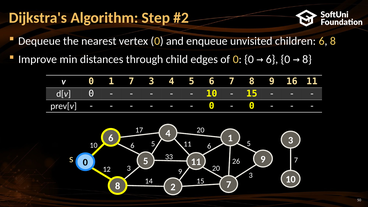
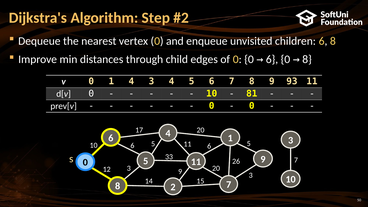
0 1 7: 7 -> 4
16: 16 -> 93
15 at (252, 94): 15 -> 81
